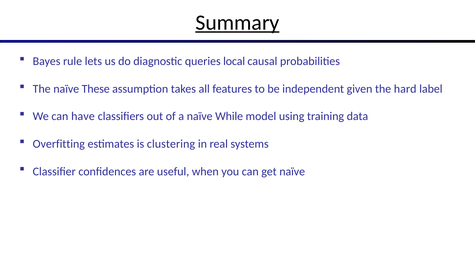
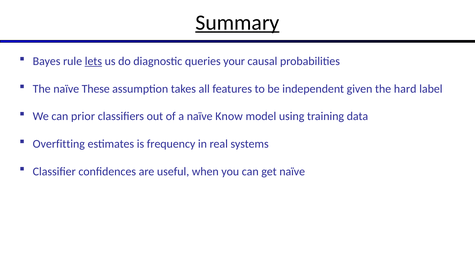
lets underline: none -> present
local: local -> your
have: have -> prior
While: While -> Know
clustering: clustering -> frequency
